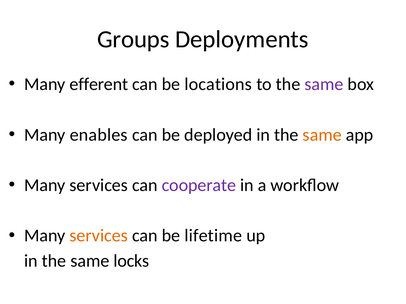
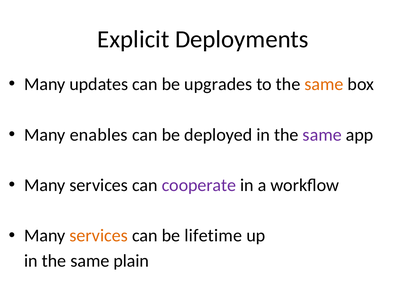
Groups: Groups -> Explicit
efferent: efferent -> updates
locations: locations -> upgrades
same at (324, 84) colour: purple -> orange
same at (322, 135) colour: orange -> purple
locks: locks -> plain
